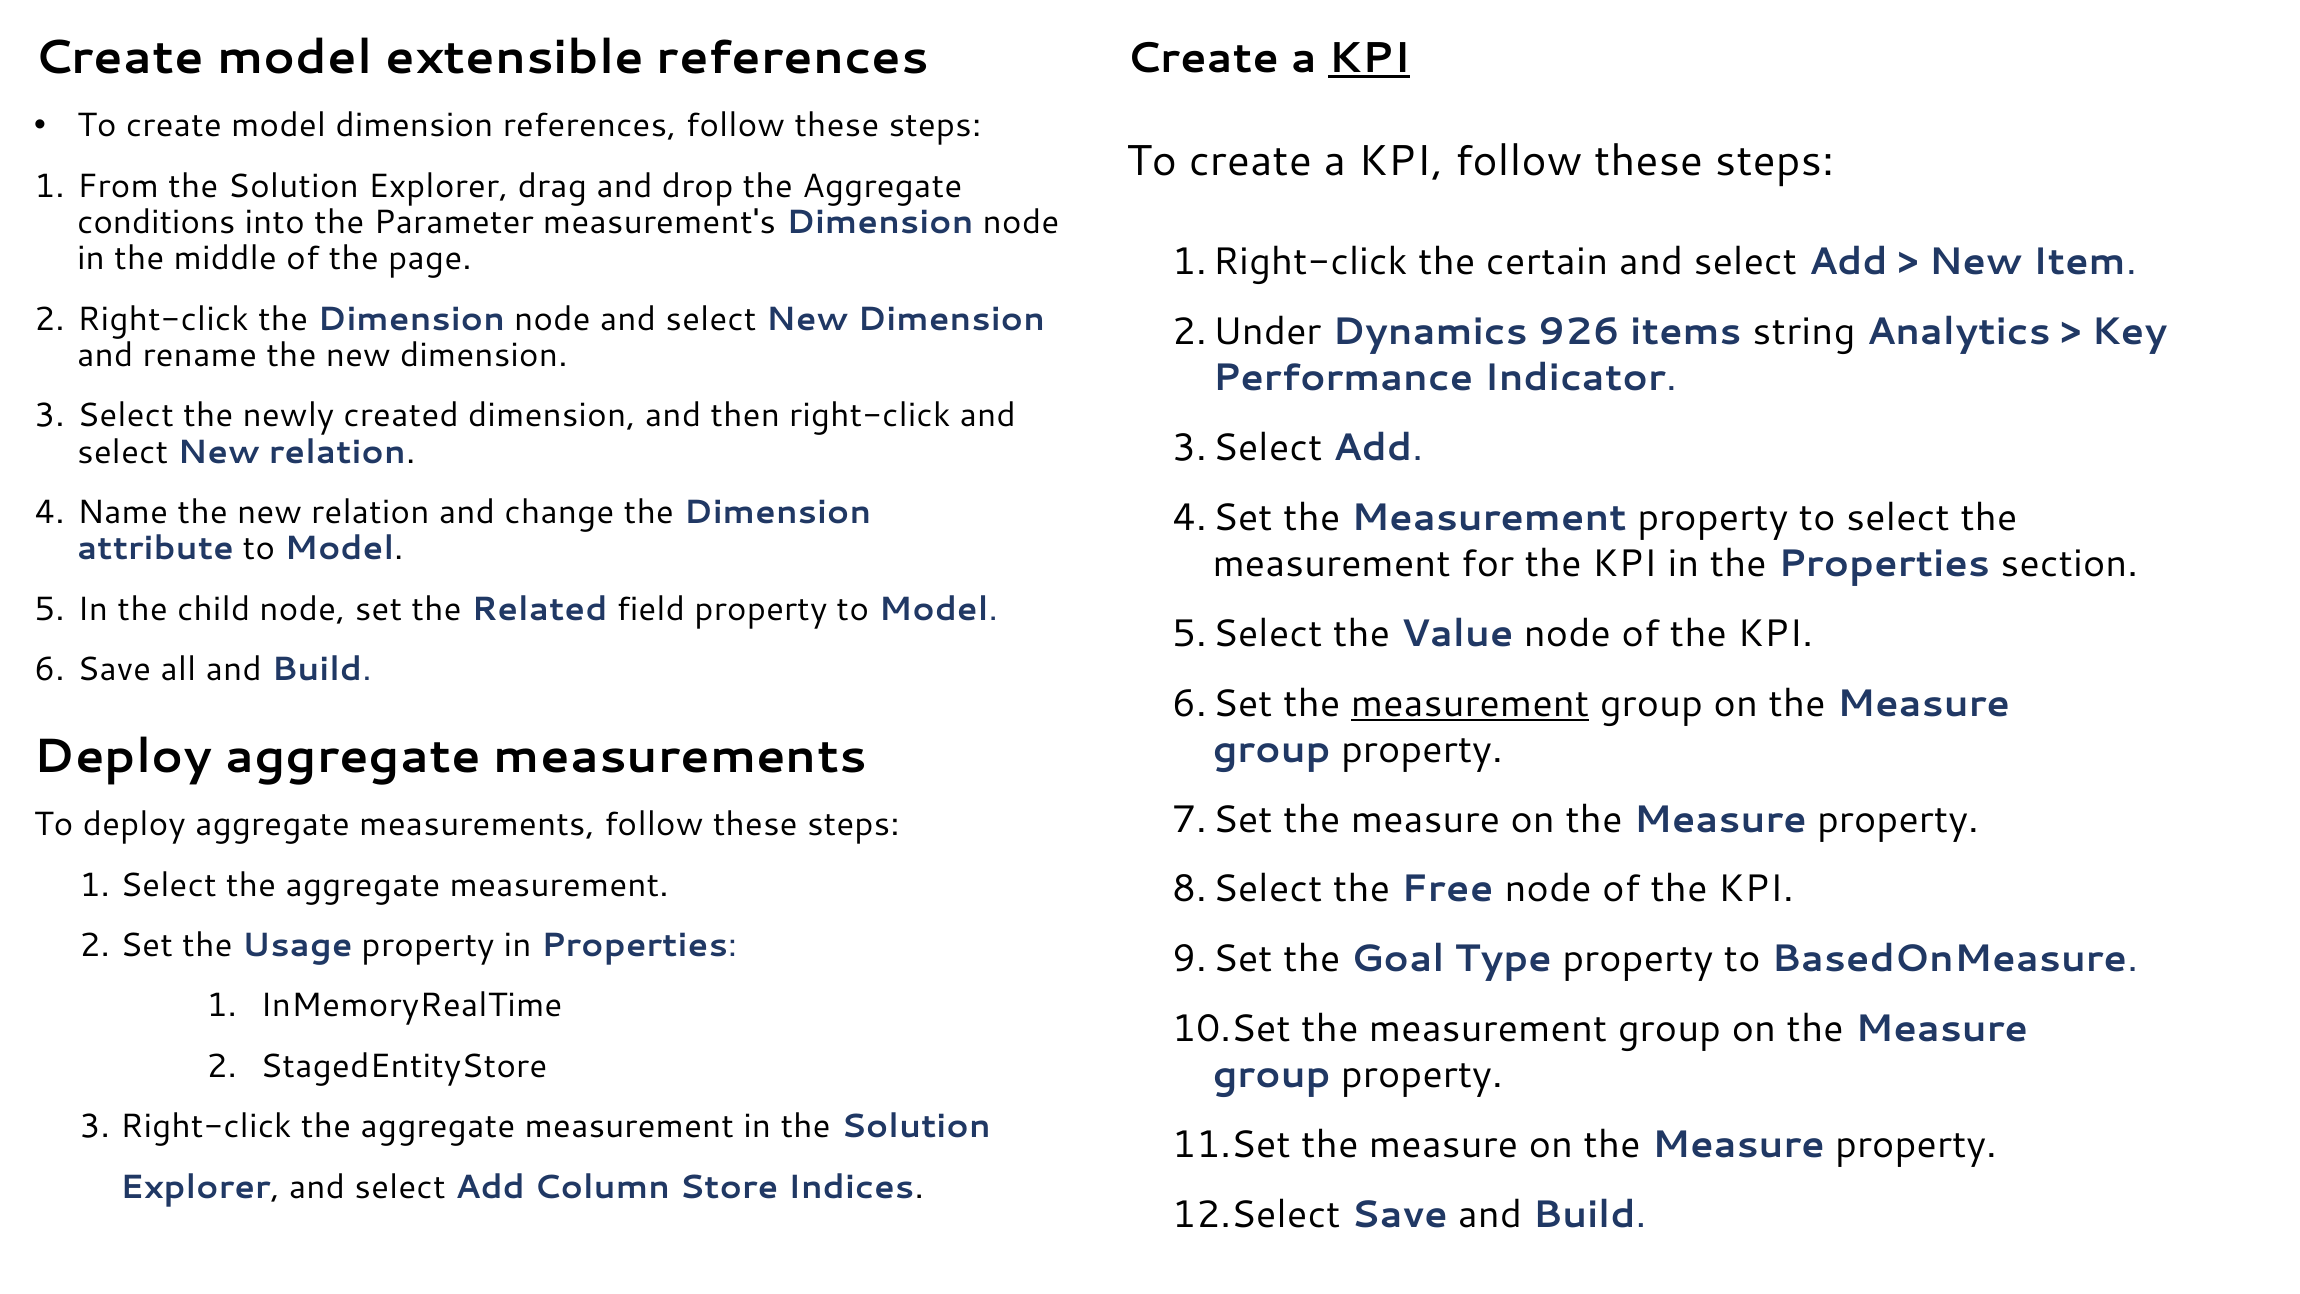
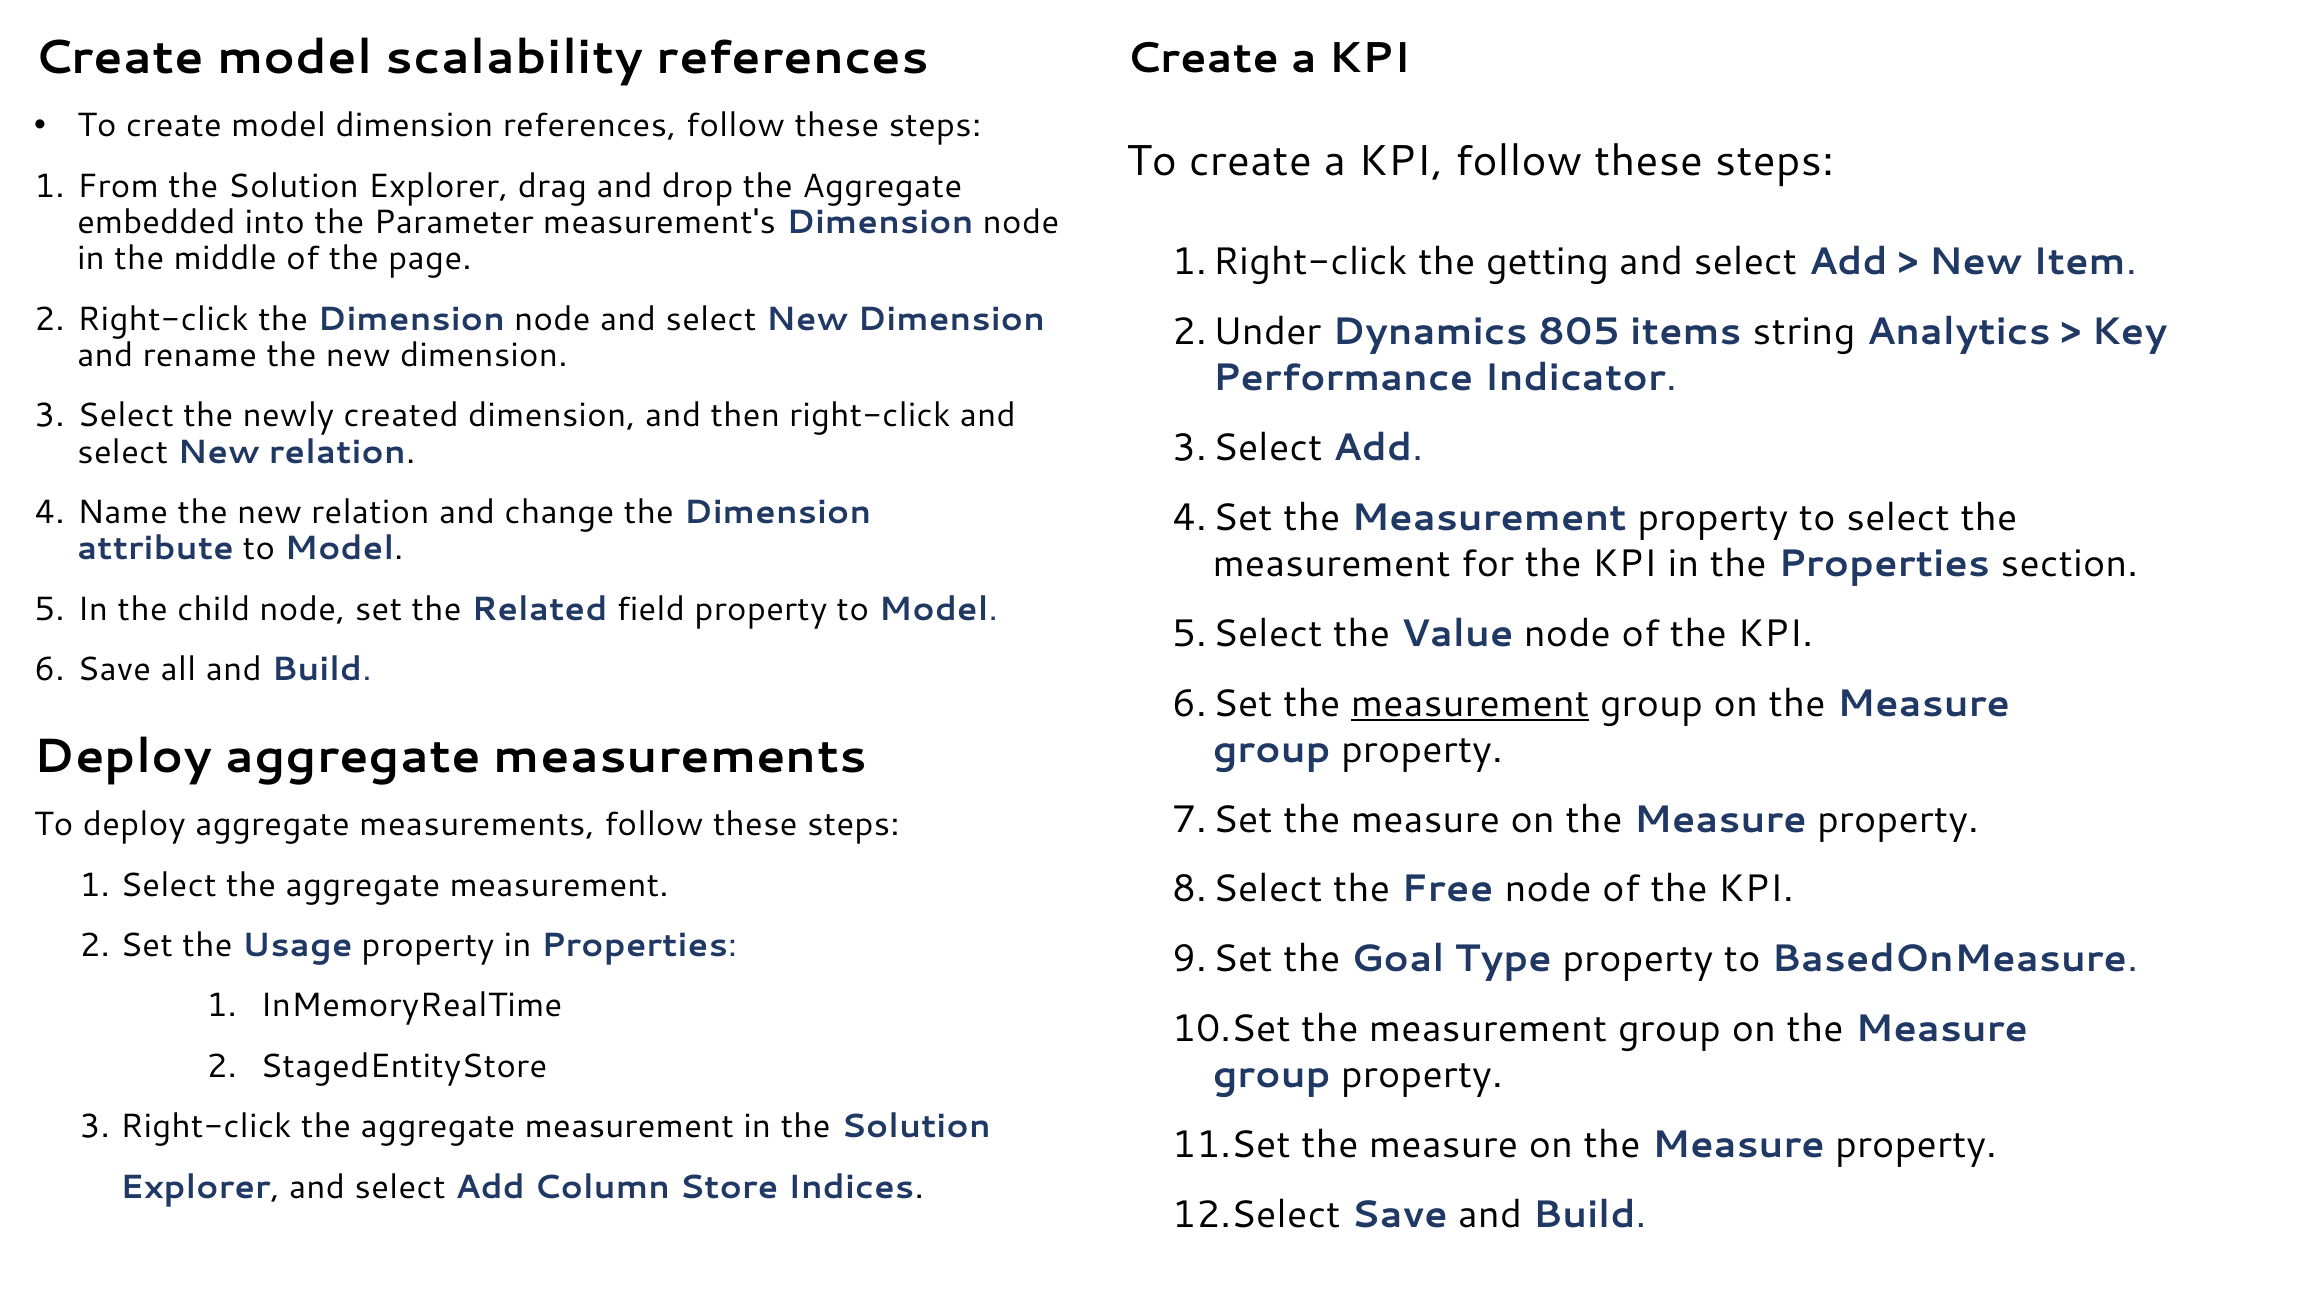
extensible: extensible -> scalability
KPI at (1369, 58) underline: present -> none
conditions: conditions -> embedded
certain: certain -> getting
926: 926 -> 805
